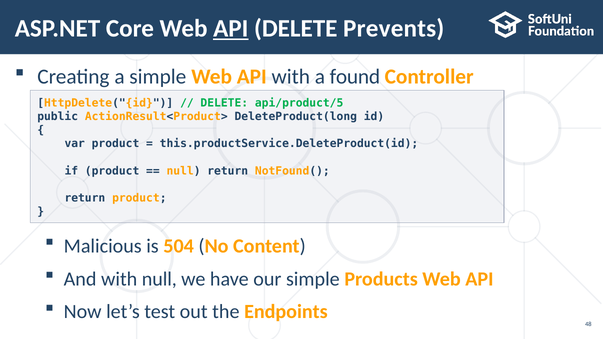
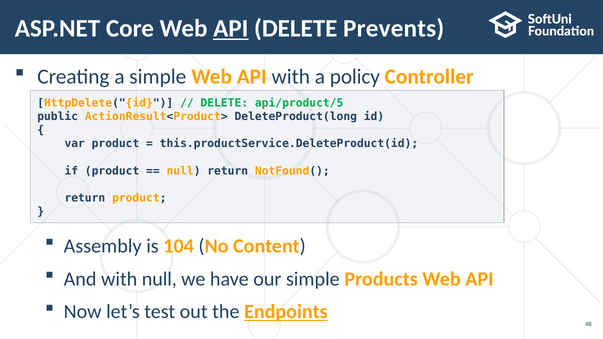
found: found -> policy
Malicious: Malicious -> Assembly
504: 504 -> 104
Endpoints underline: none -> present
